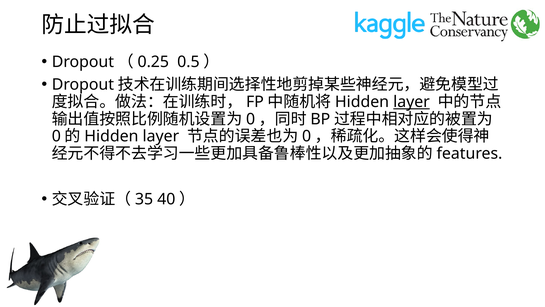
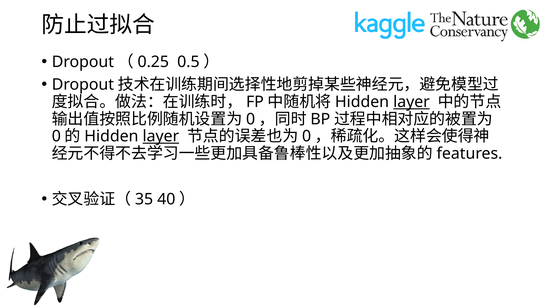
layer at (161, 136) underline: none -> present
